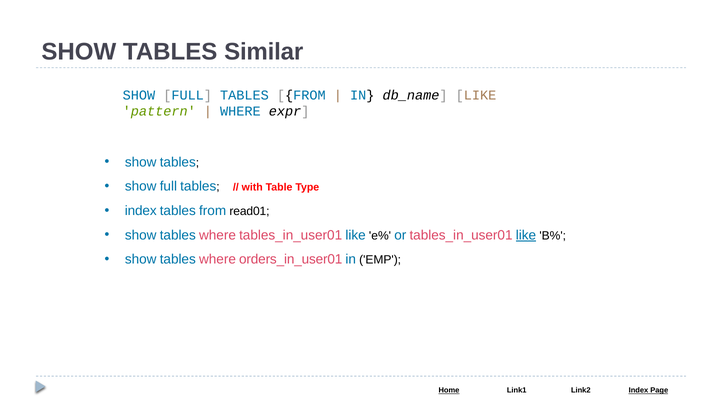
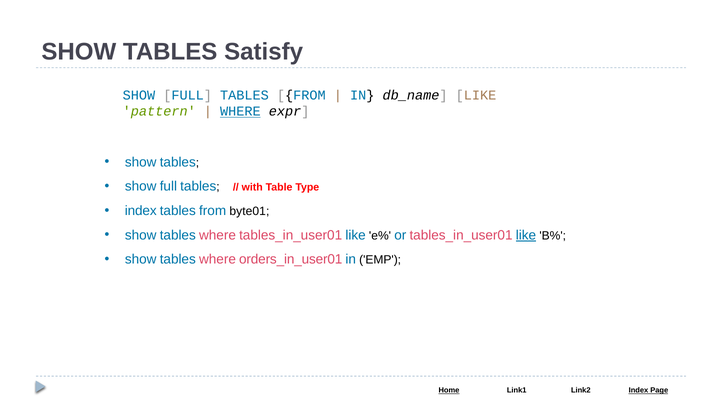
Similar: Similar -> Satisfy
WHERE at (240, 112) underline: none -> present
read01: read01 -> byte01
